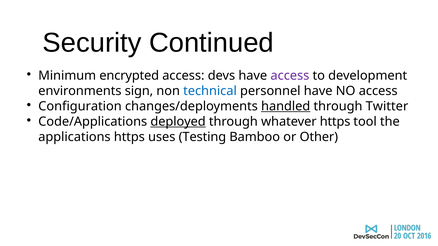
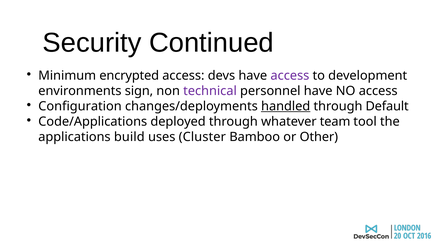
technical colour: blue -> purple
Twitter: Twitter -> Default
deployed underline: present -> none
whatever https: https -> team
applications https: https -> build
Testing: Testing -> Cluster
